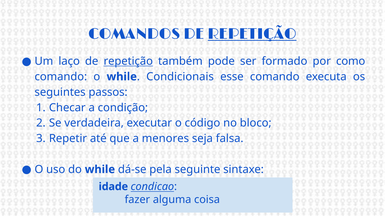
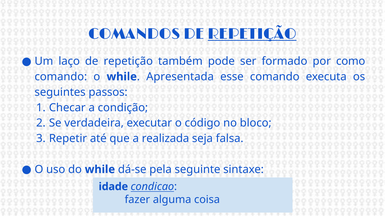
repetição at (128, 61) underline: present -> none
Condicionais: Condicionais -> Apresentada
menores: menores -> realizada
